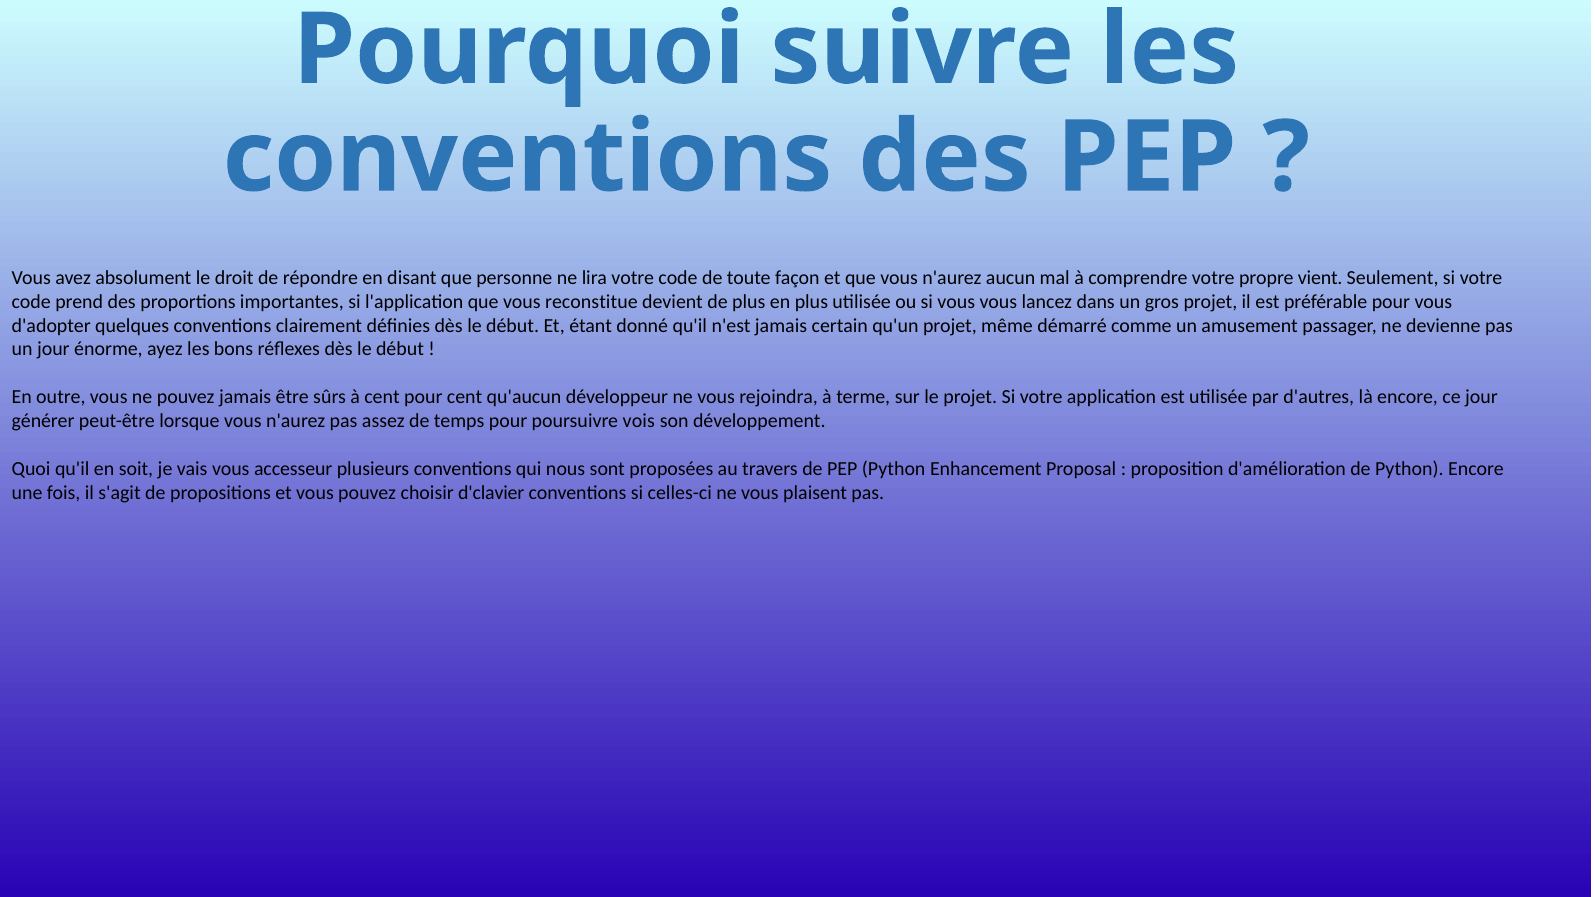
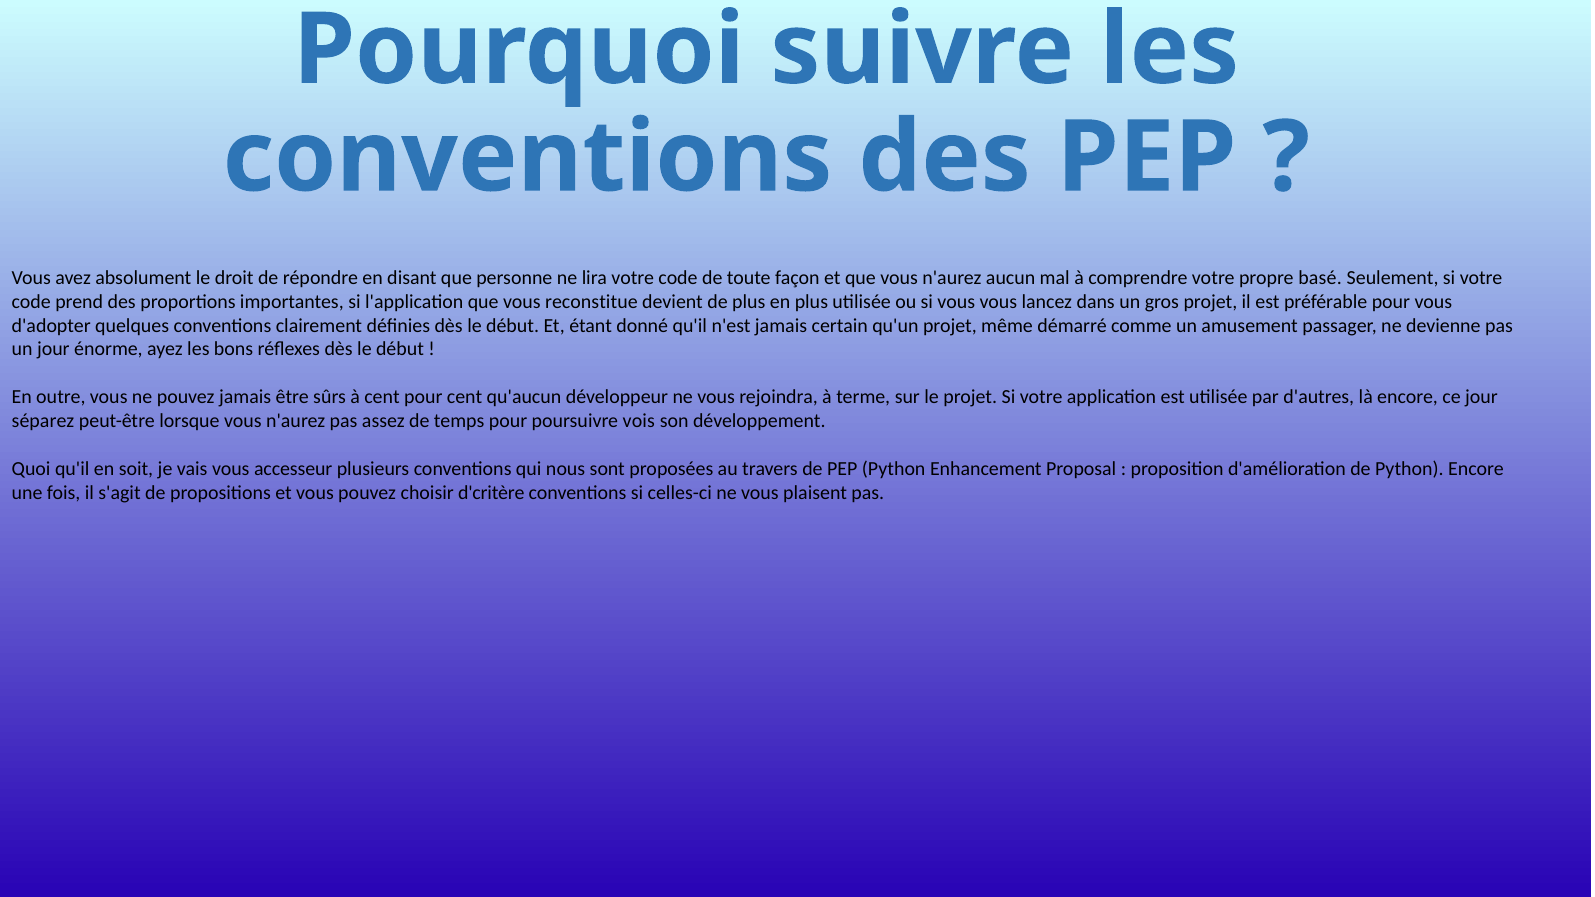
vient: vient -> basé
générer: générer -> séparez
d'clavier: d'clavier -> d'critère
